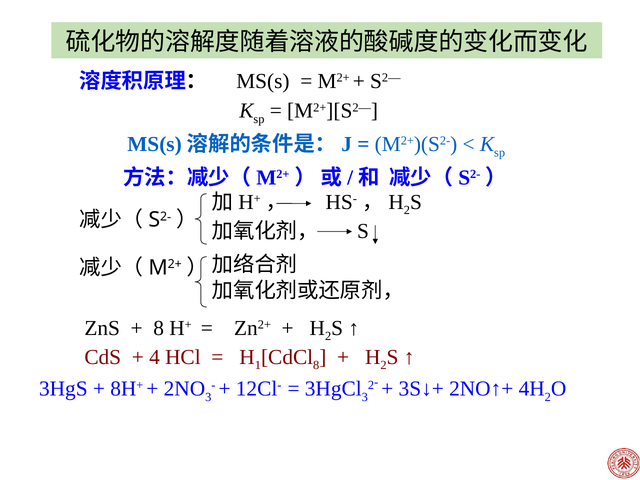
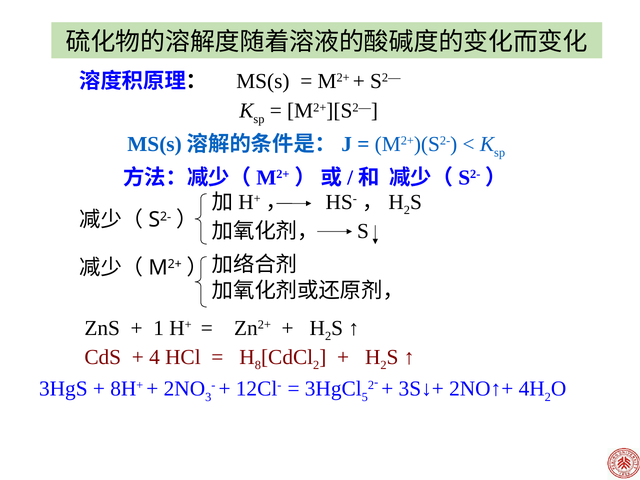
8 at (159, 328): 8 -> 1
1: 1 -> 8
8 at (316, 365): 8 -> 2
3 at (365, 397): 3 -> 5
